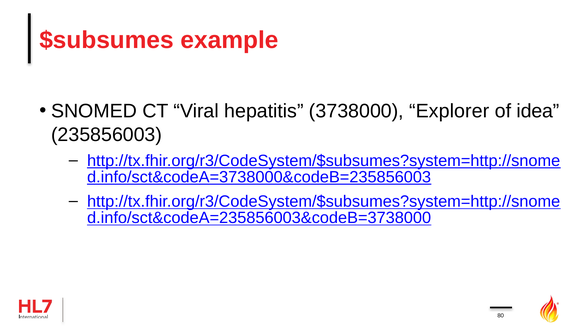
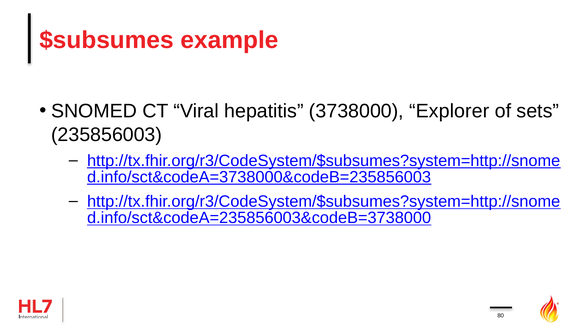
idea: idea -> sets
